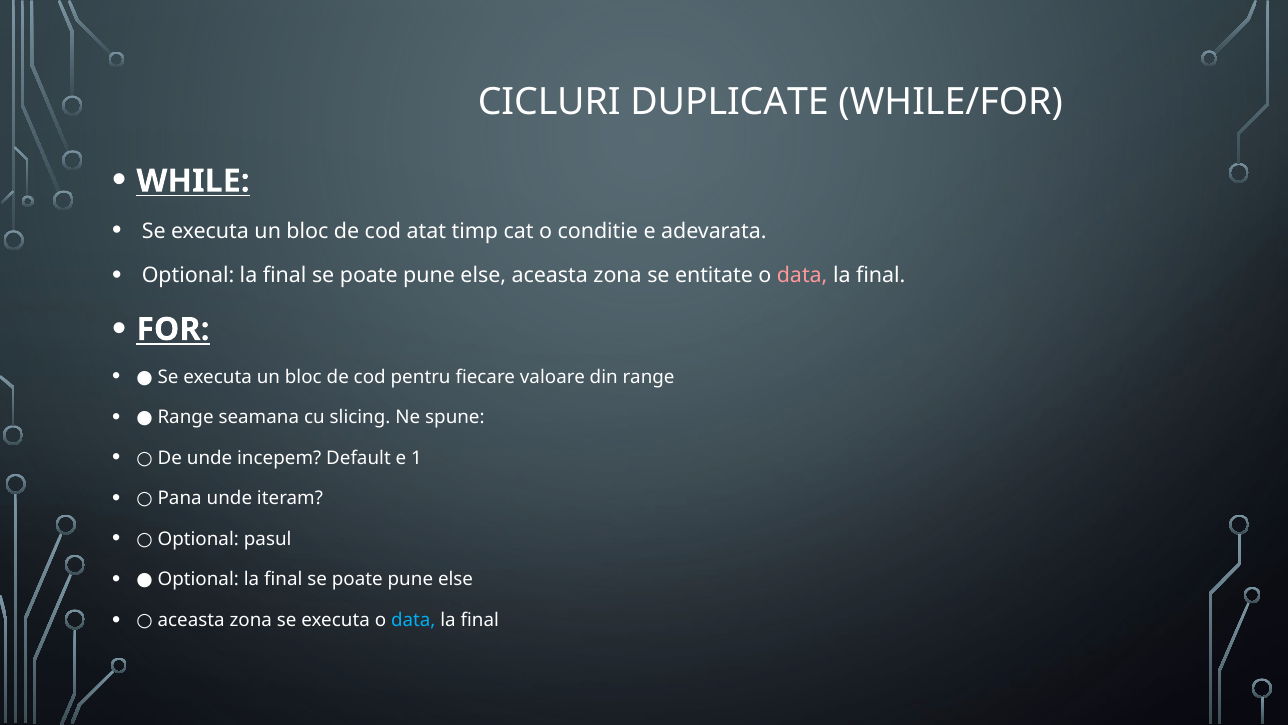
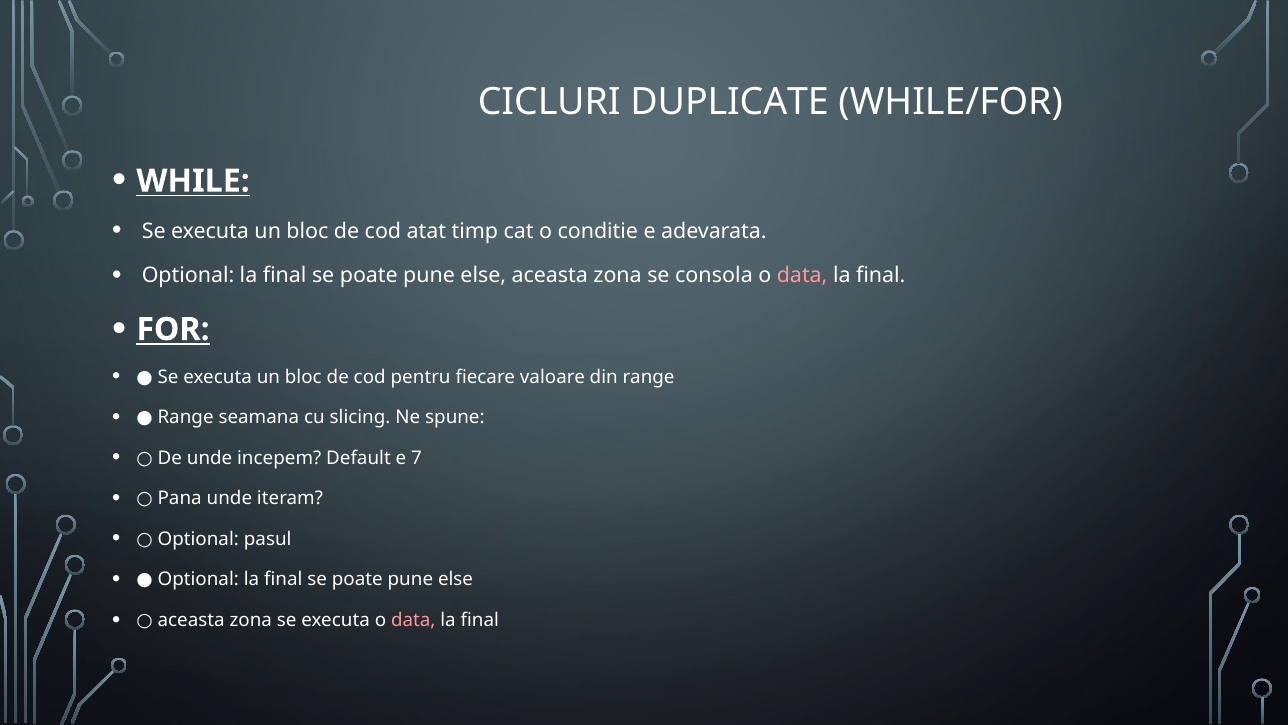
entitate: entitate -> consola
1: 1 -> 7
data at (413, 620) colour: light blue -> pink
